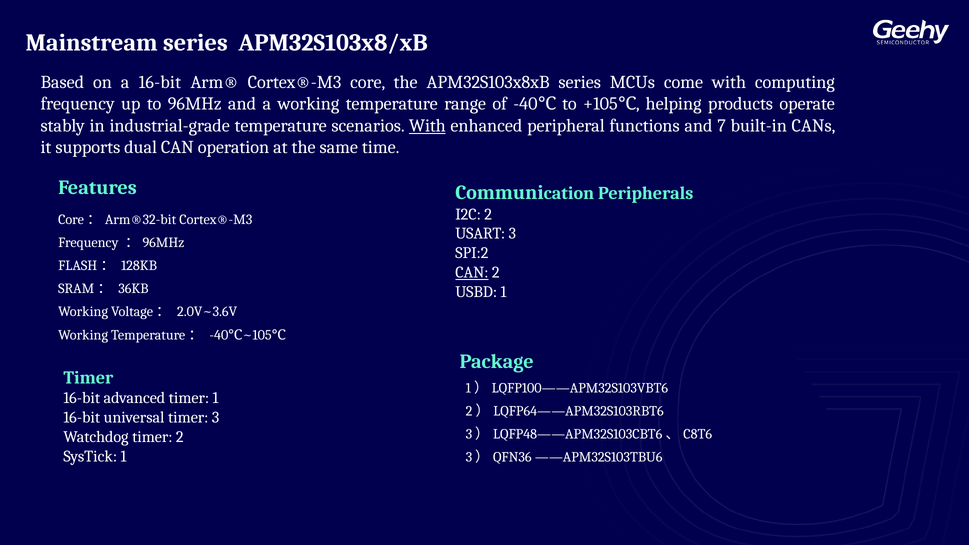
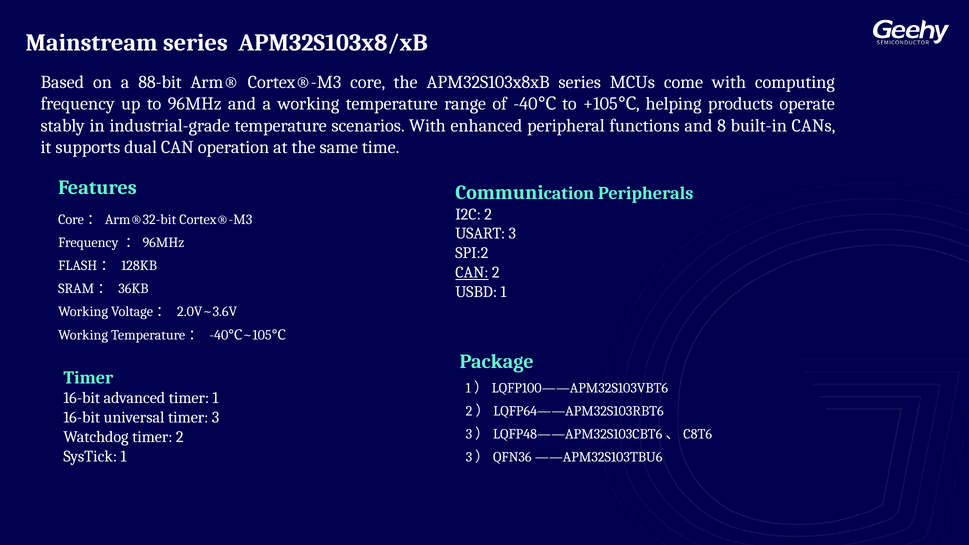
a 16-bit: 16-bit -> 88-bit
With at (427, 126) underline: present -> none
7: 7 -> 8
